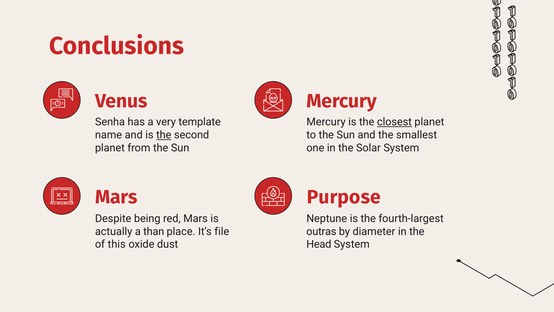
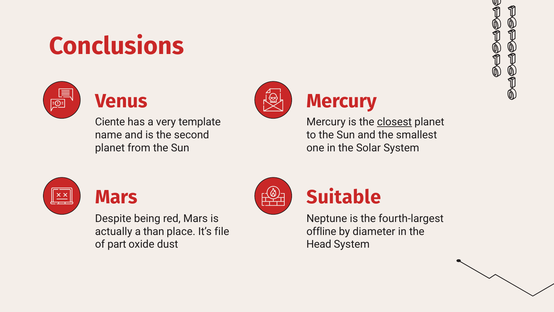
Senha: Senha -> Ciente
the at (164, 135) underline: present -> none
Purpose: Purpose -> Suitable
outras: outras -> offline
this: this -> part
